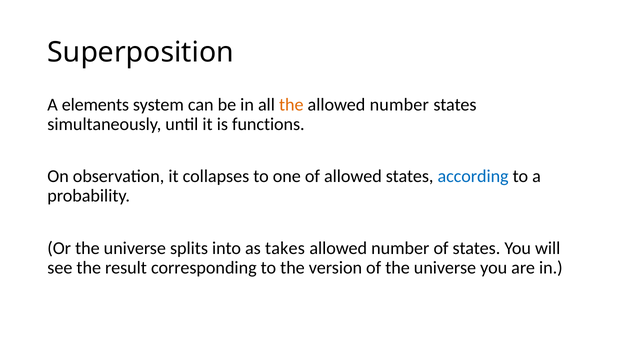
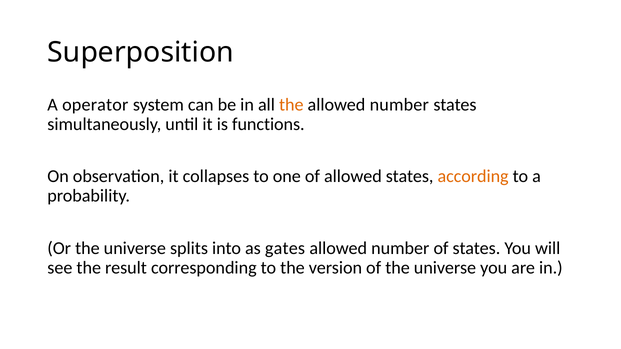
elements: elements -> operator
according colour: blue -> orange
takes: takes -> gates
